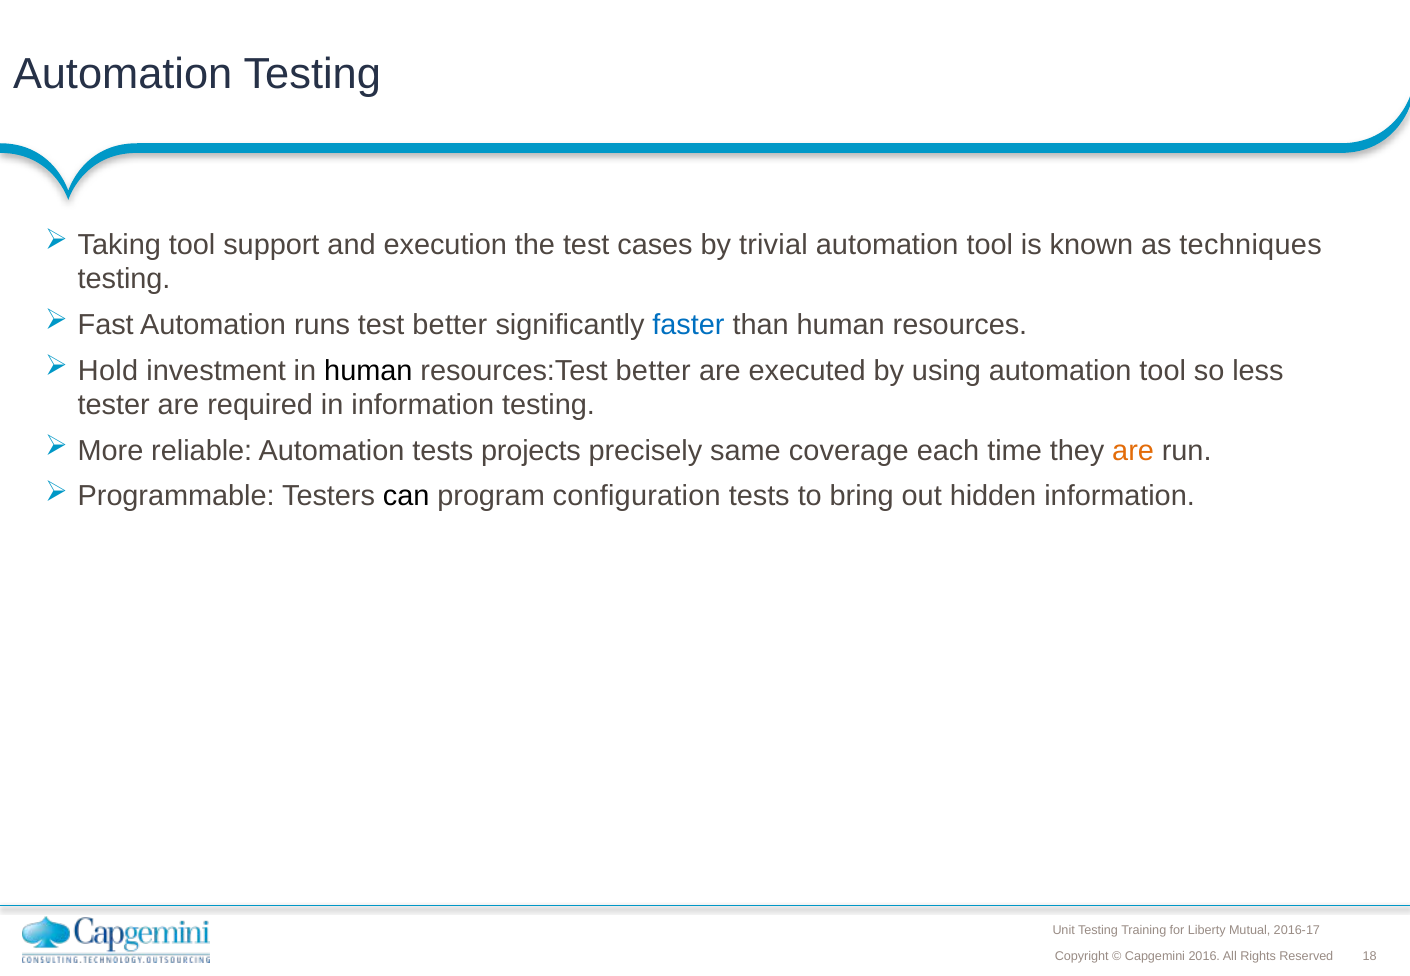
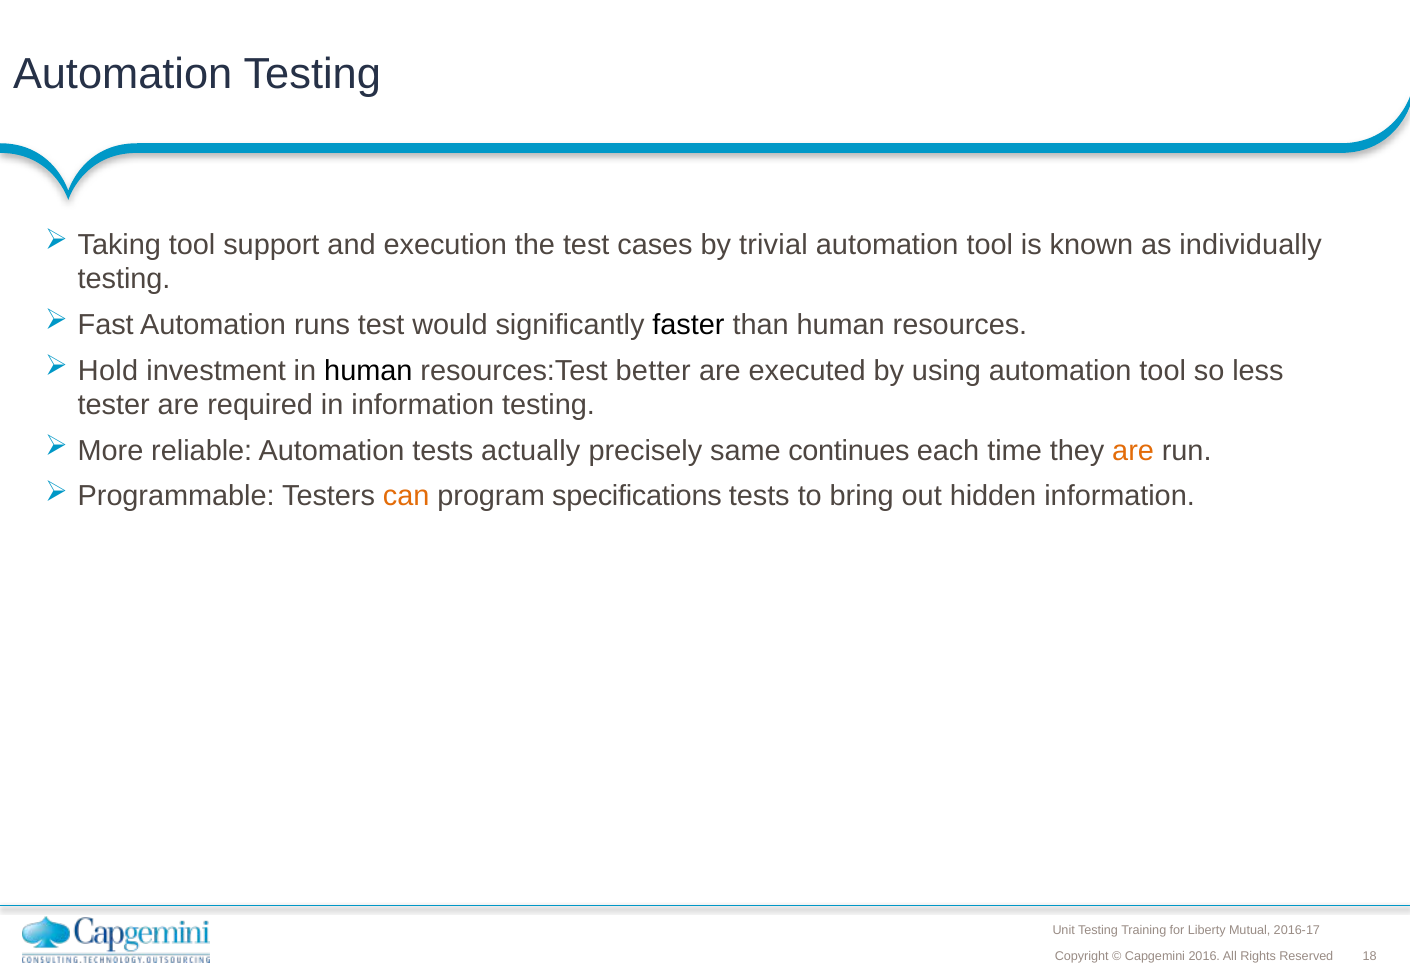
techniques: techniques -> individually
test better: better -> would
faster colour: blue -> black
projects: projects -> actually
coverage: coverage -> continues
can colour: black -> orange
configuration: configuration -> specifications
